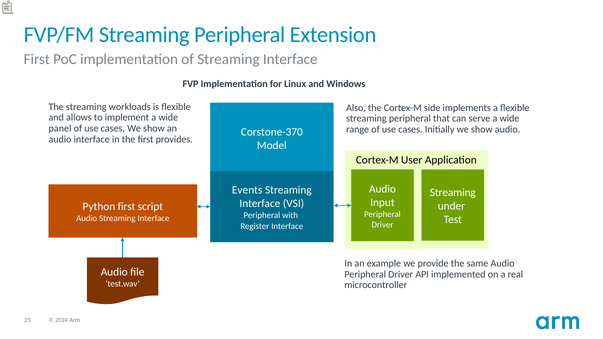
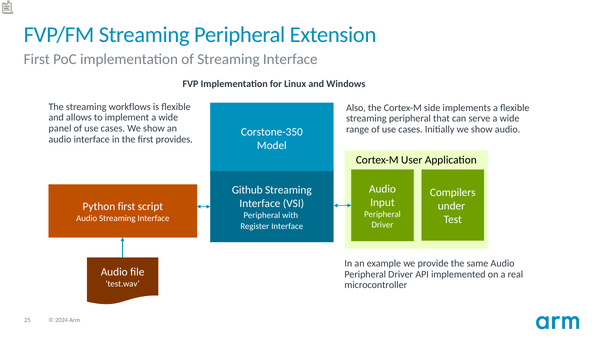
workloads: workloads -> workflows
Corstone-370: Corstone-370 -> Corstone-350
Events: Events -> Github
Streaming at (453, 192): Streaming -> Compilers
